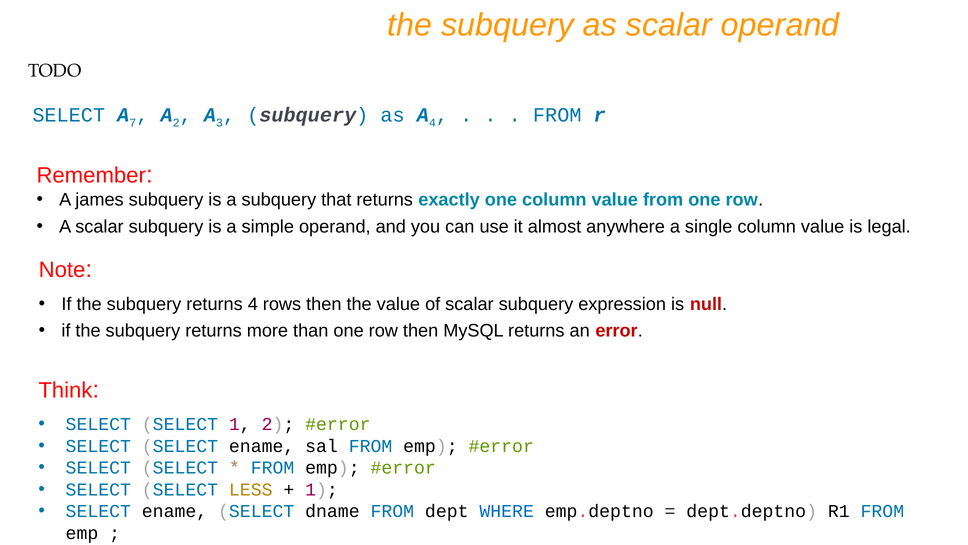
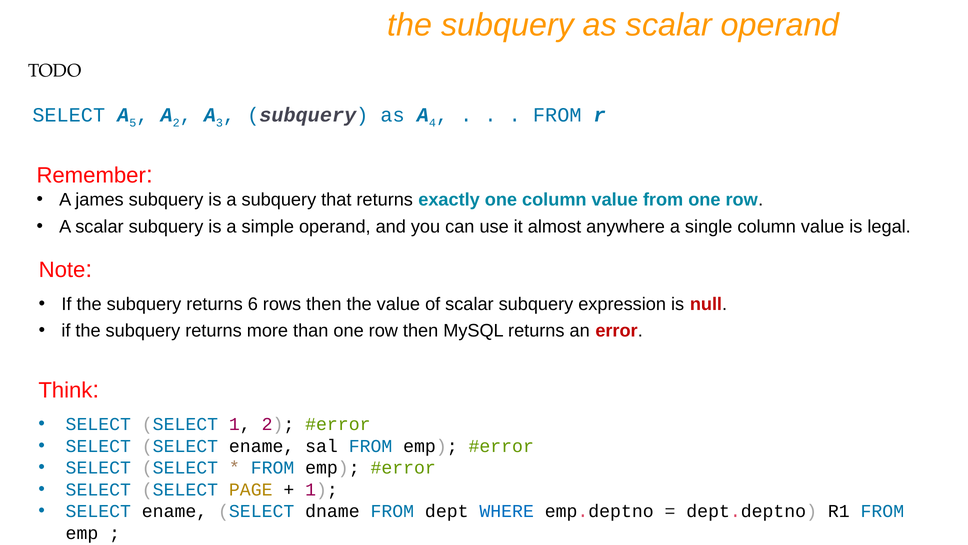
7: 7 -> 5
returns 4: 4 -> 6
LESS: LESS -> PAGE
